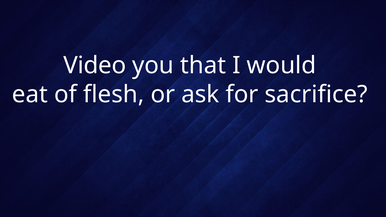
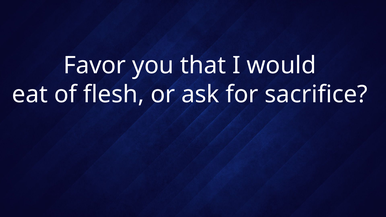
Video: Video -> Favor
